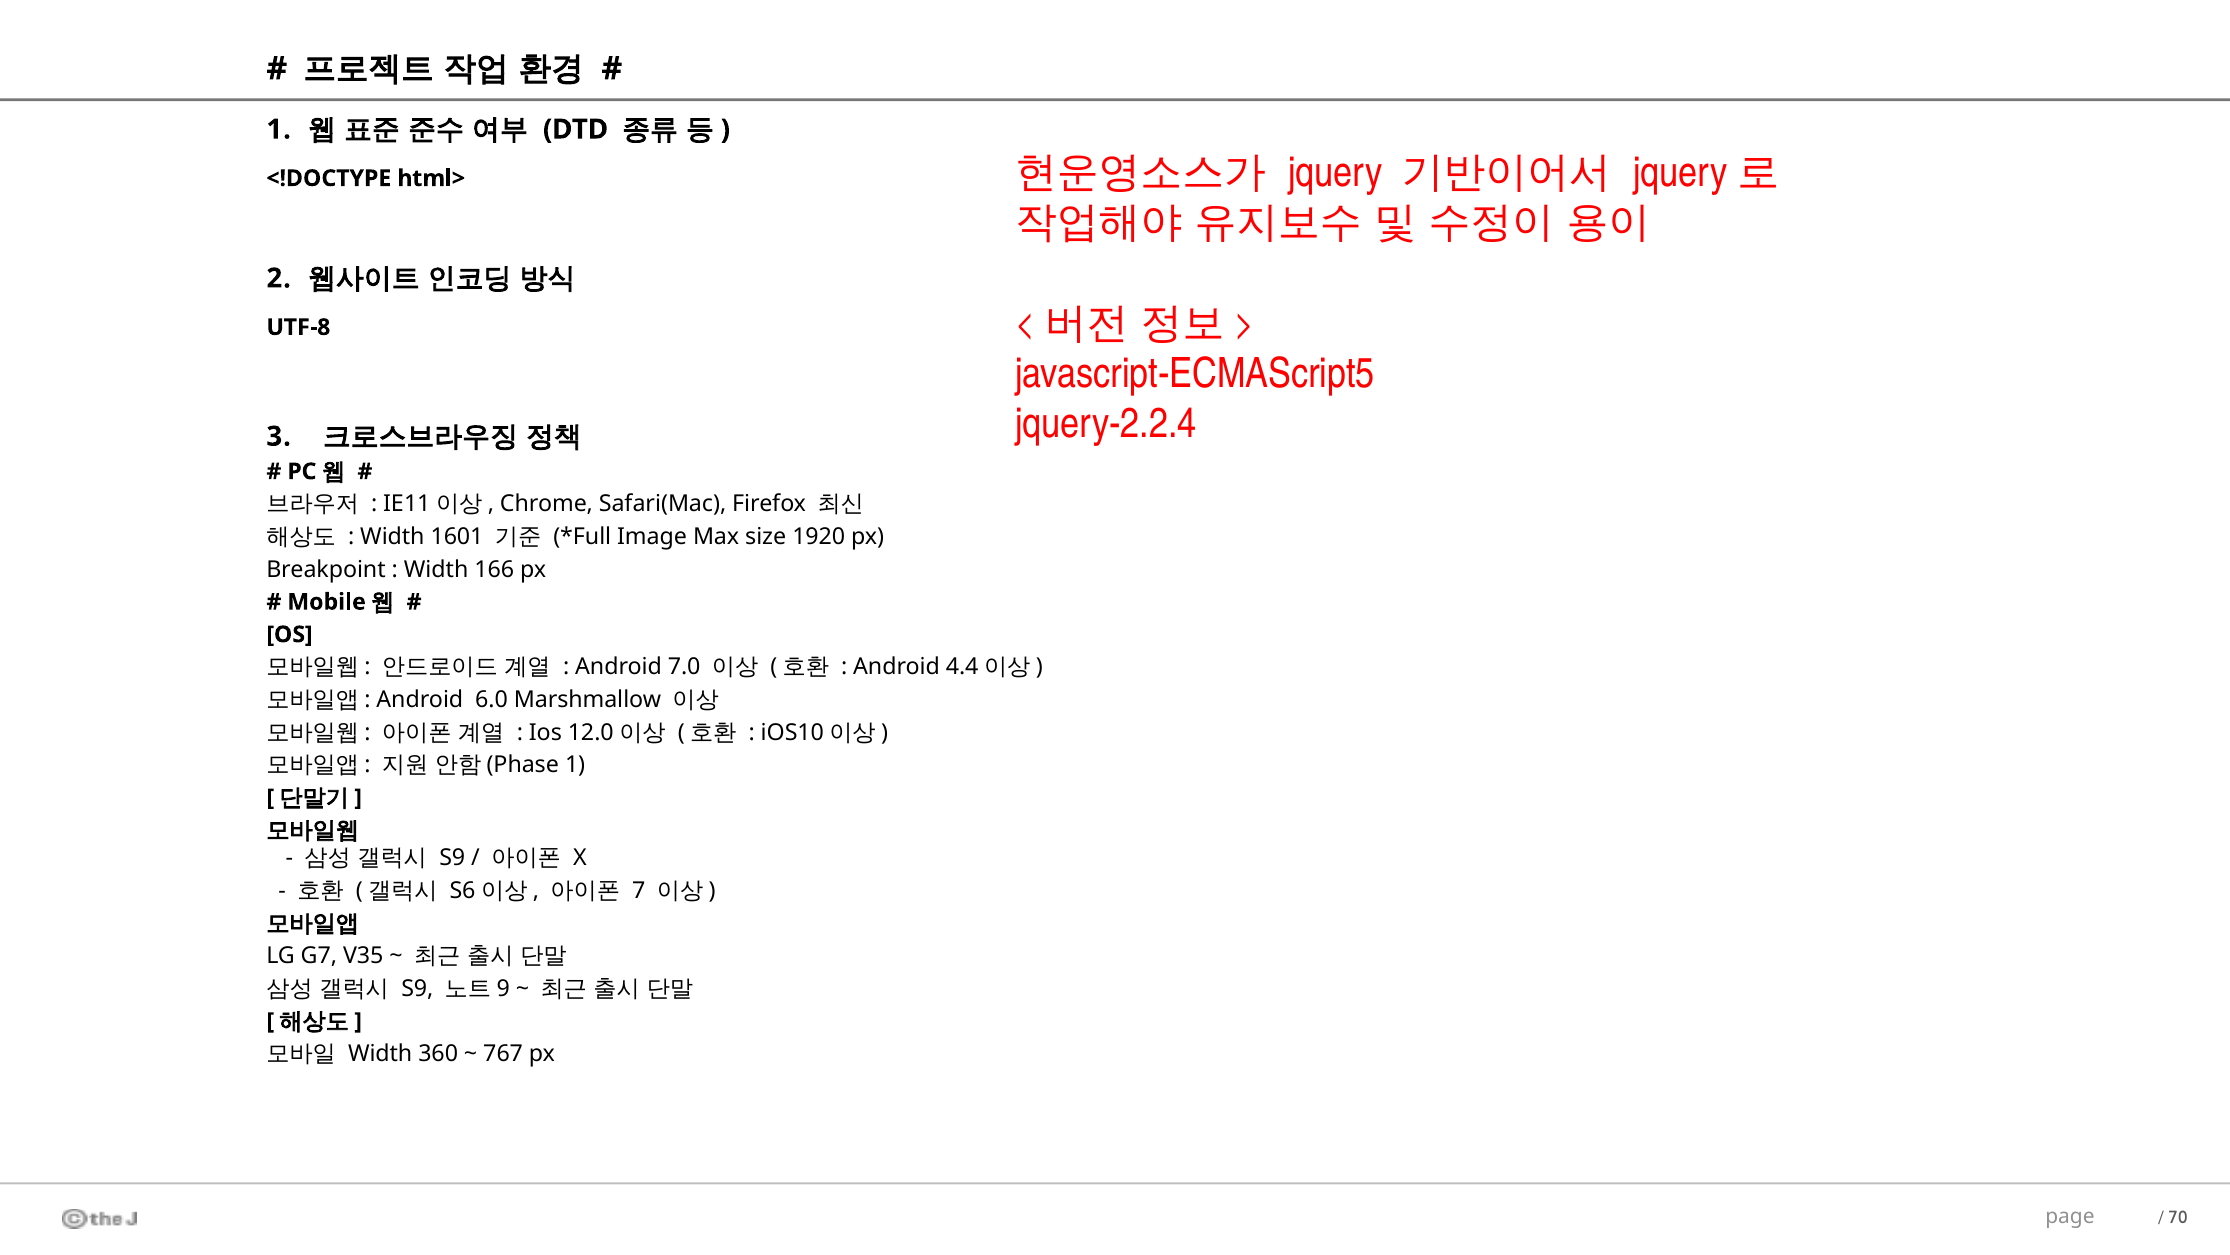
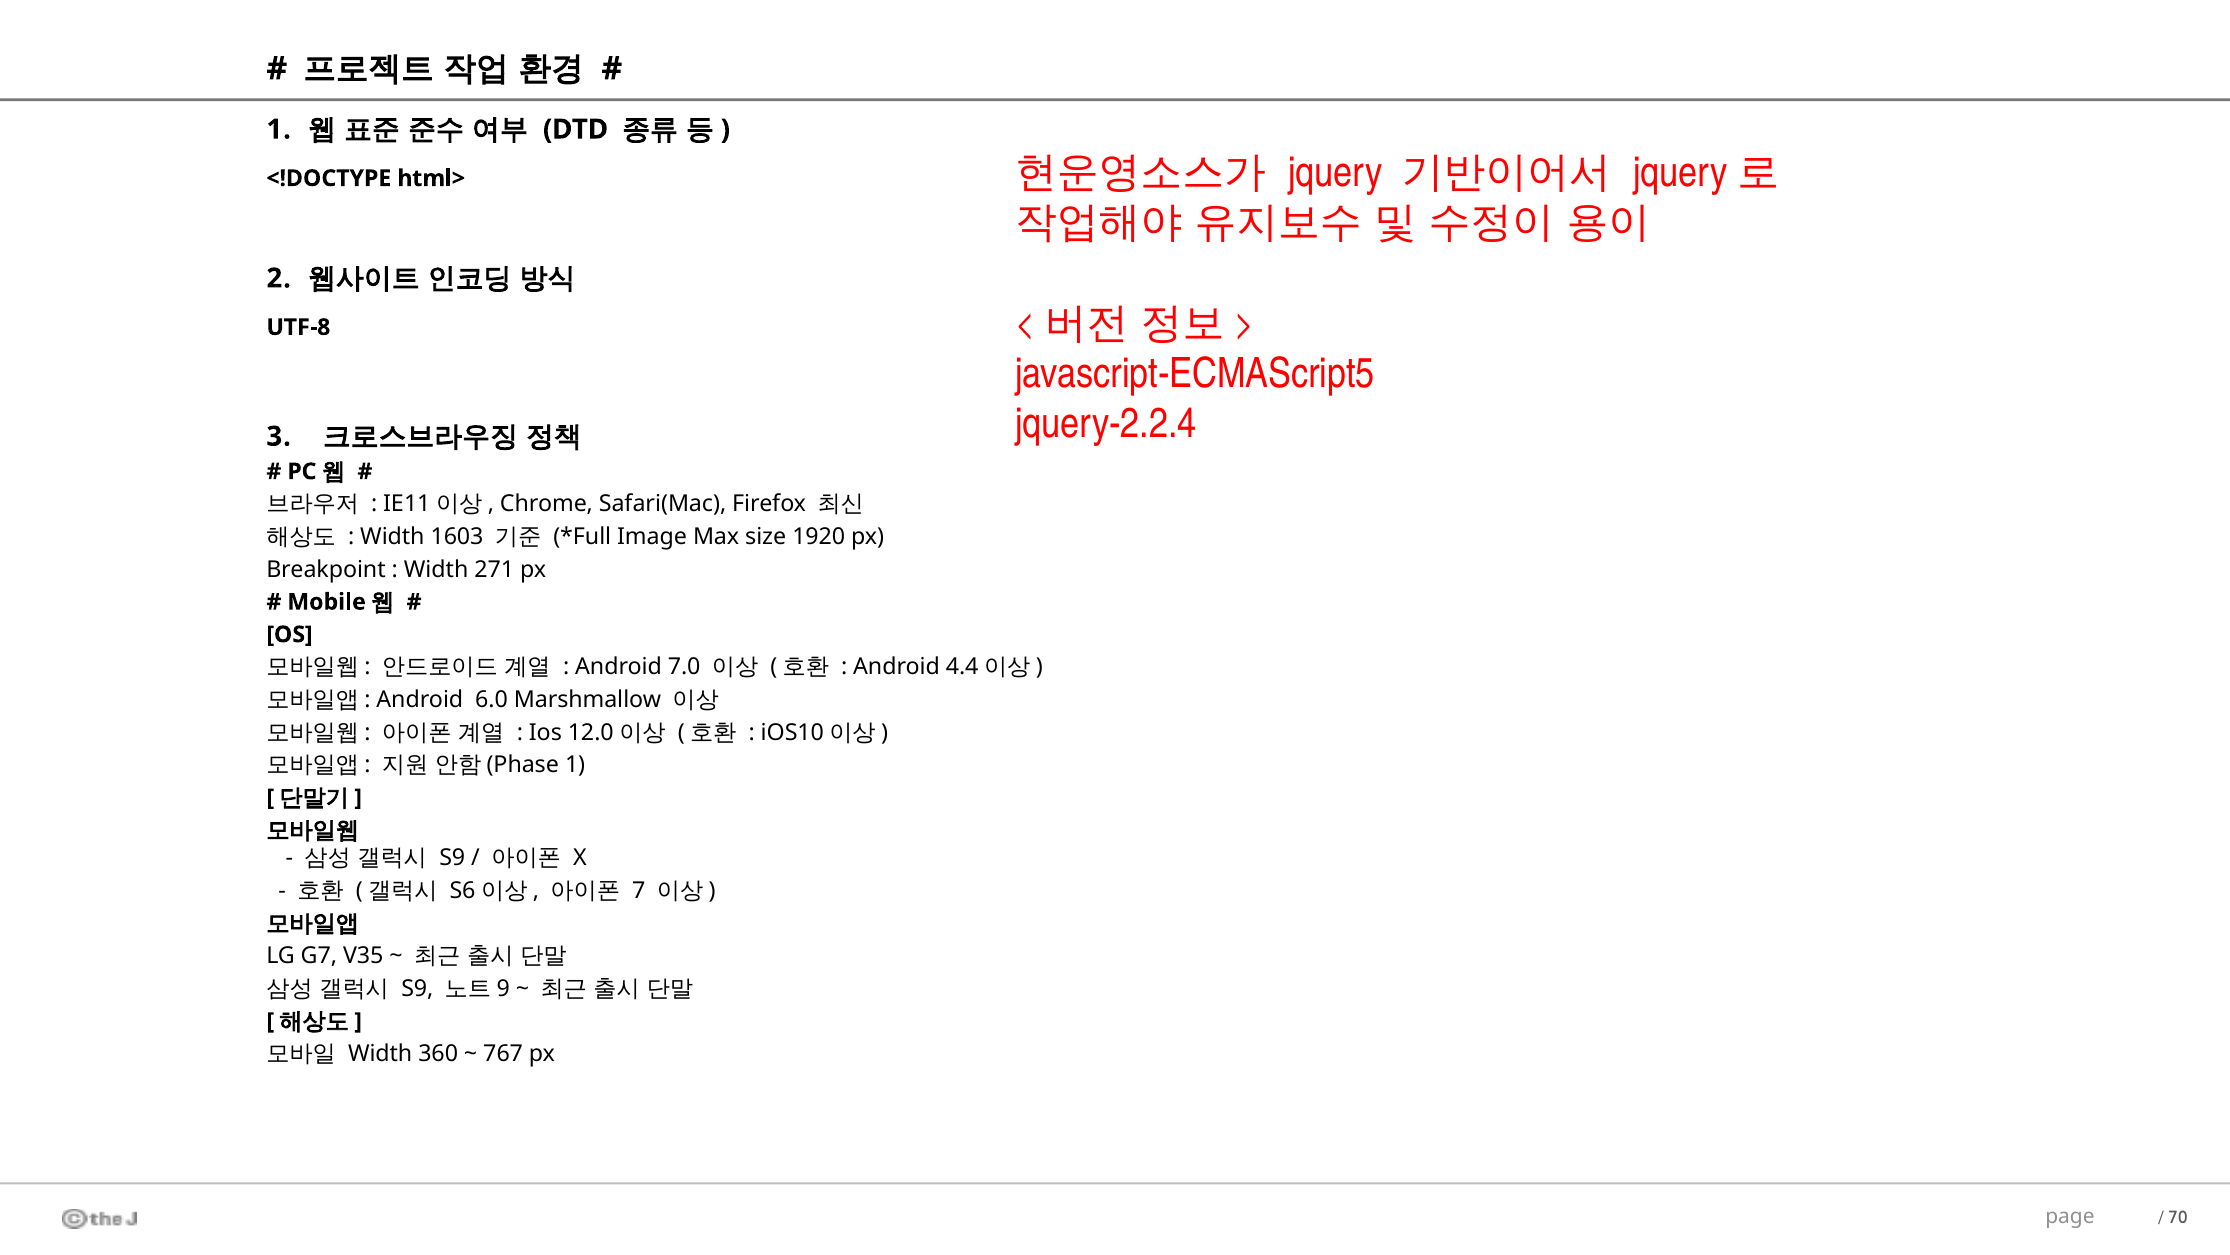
1601: 1601 -> 1603
166: 166 -> 271
